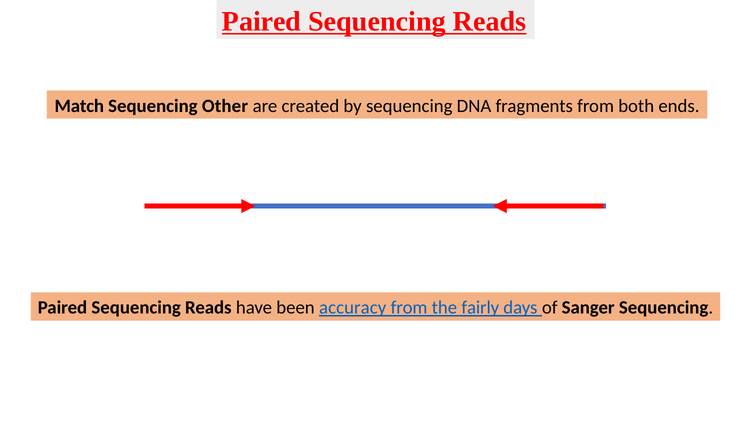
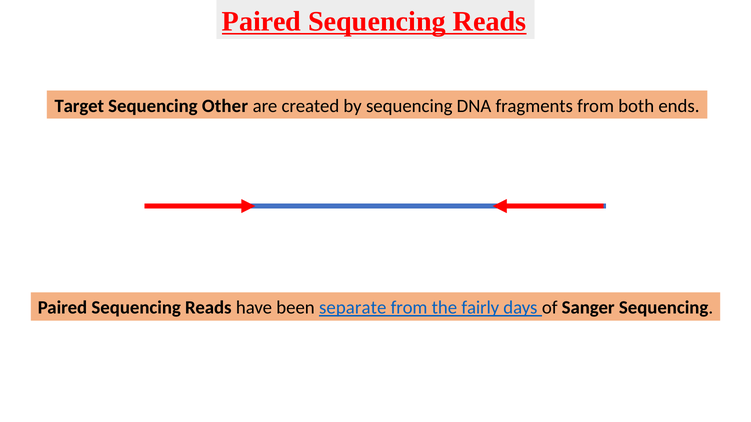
Match: Match -> Target
accuracy: accuracy -> separate
